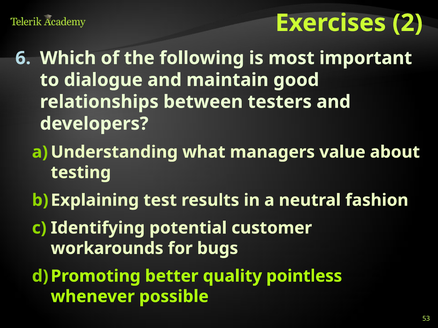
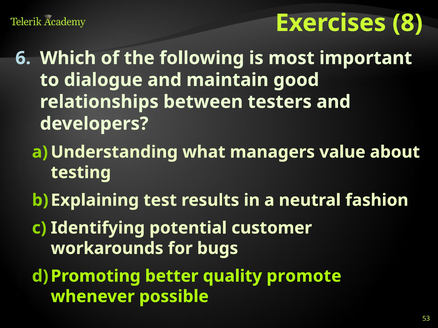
2: 2 -> 8
pointless: pointless -> promote
